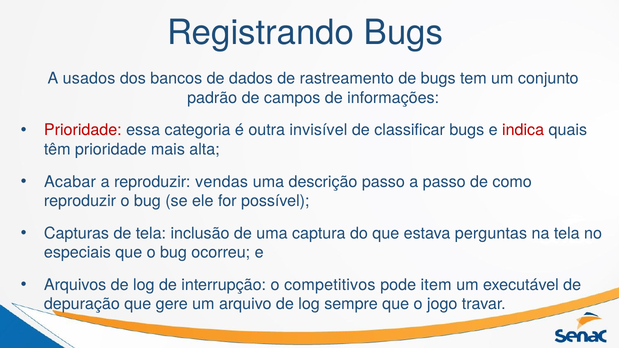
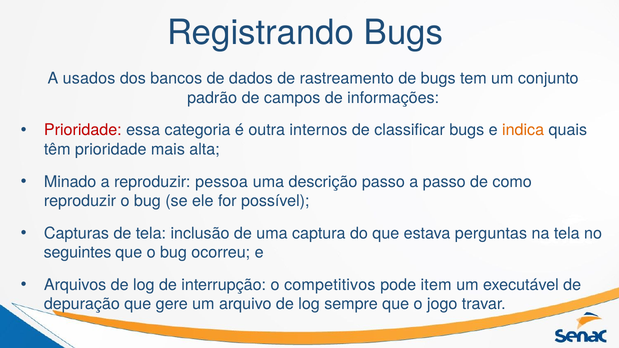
invisível: invisível -> internos
indica colour: red -> orange
Acabar: Acabar -> Minado
vendas: vendas -> pessoa
especiais: especiais -> seguintes
